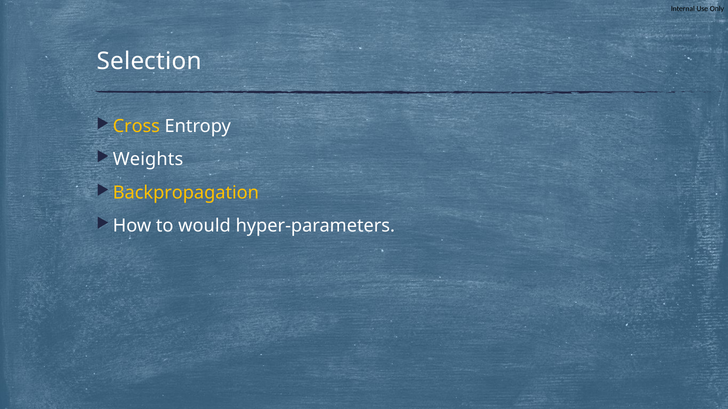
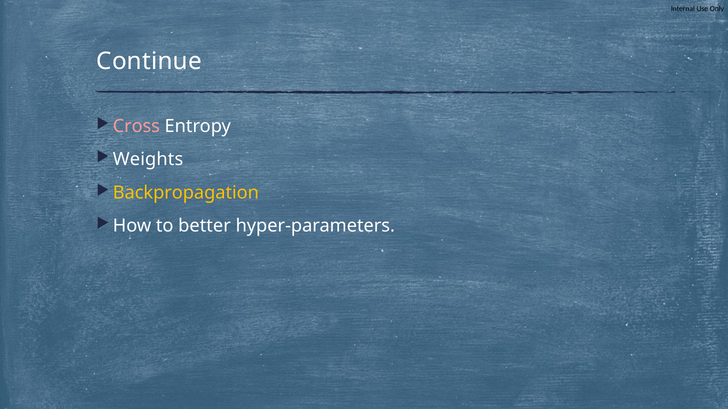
Selection: Selection -> Continue
Cross colour: yellow -> pink
would: would -> better
